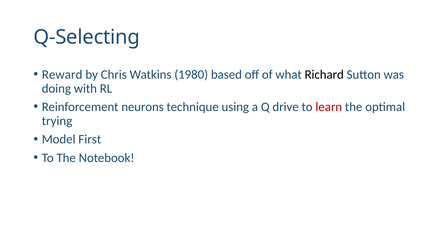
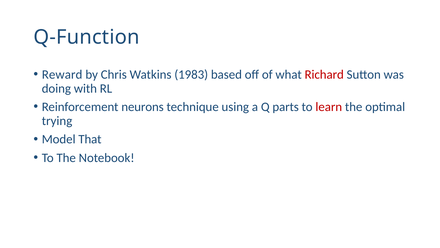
Q-Selecting: Q-Selecting -> Q-Function
1980: 1980 -> 1983
Richard colour: black -> red
drive: drive -> parts
First: First -> That
